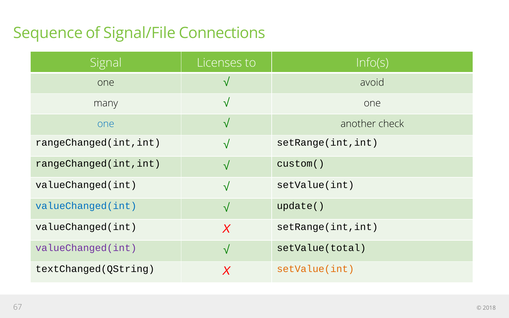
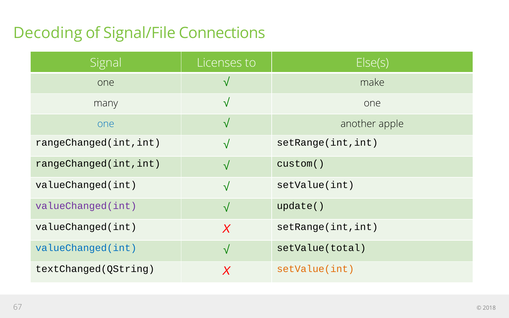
Sequence: Sequence -> Decoding
Info(s: Info(s -> Else(s
avoid: avoid -> make
check: check -> apple
valueChanged(int at (86, 206) colour: blue -> purple
valueChanged(int at (86, 248) colour: purple -> blue
